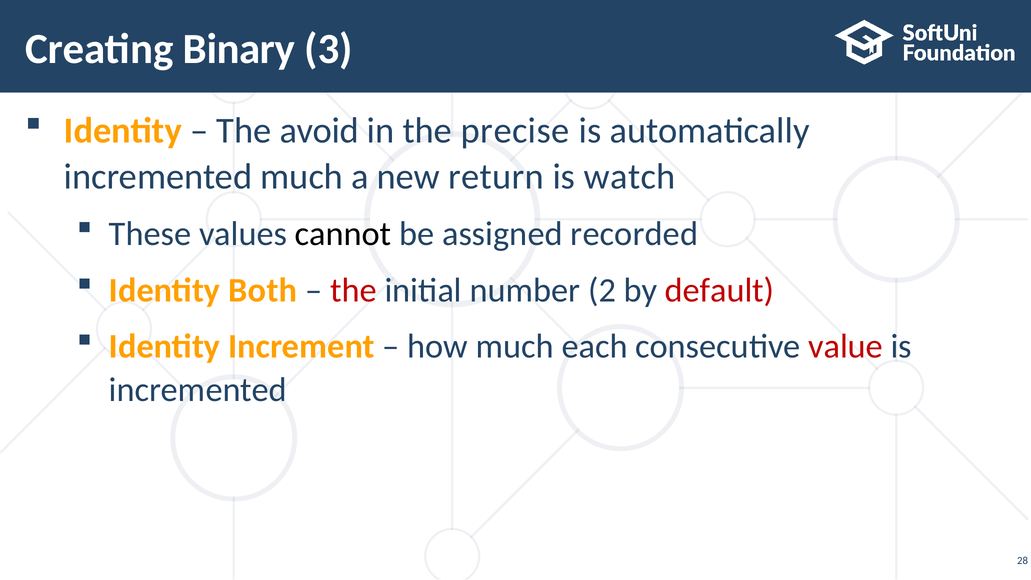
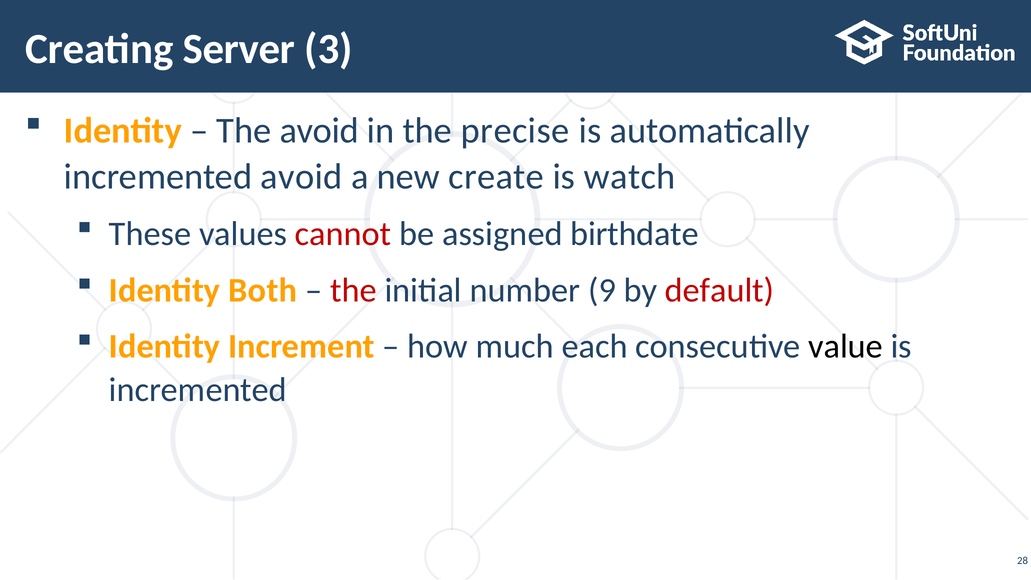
Binary: Binary -> Server
incremented much: much -> avoid
return: return -> create
cannot colour: black -> red
recorded: recorded -> birthdate
2: 2 -> 9
value colour: red -> black
